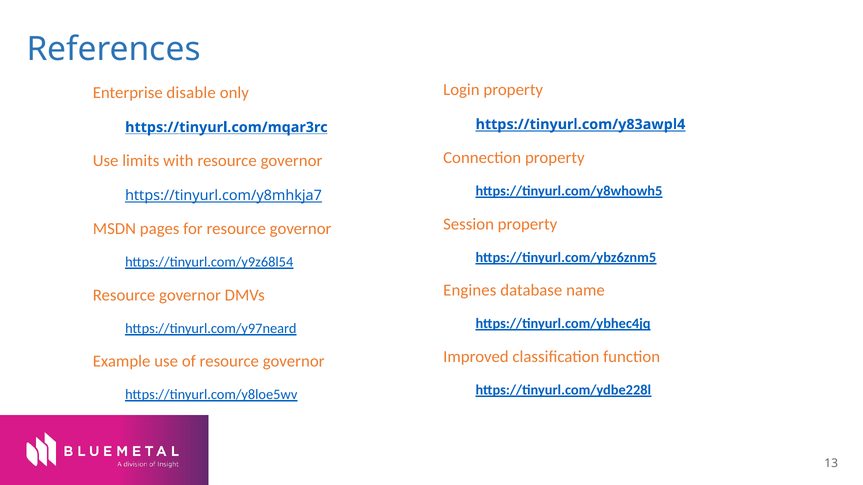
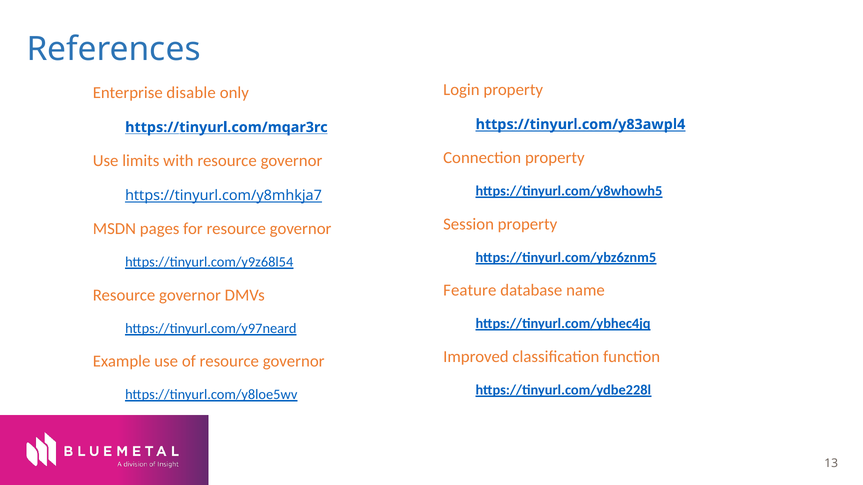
Engines: Engines -> Feature
